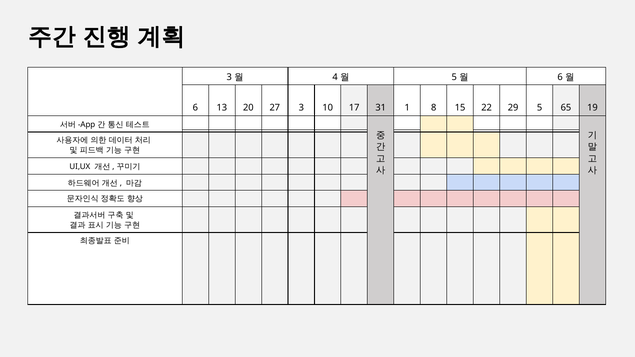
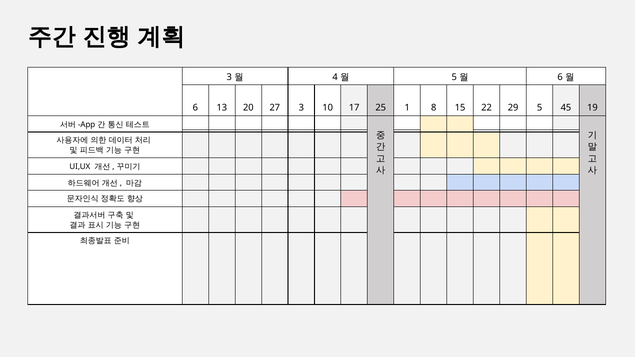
31: 31 -> 25
65: 65 -> 45
